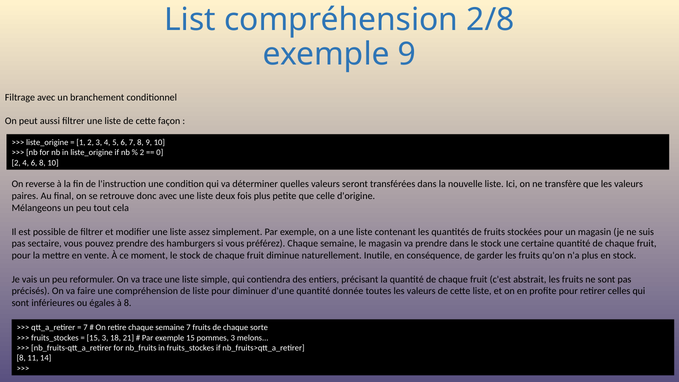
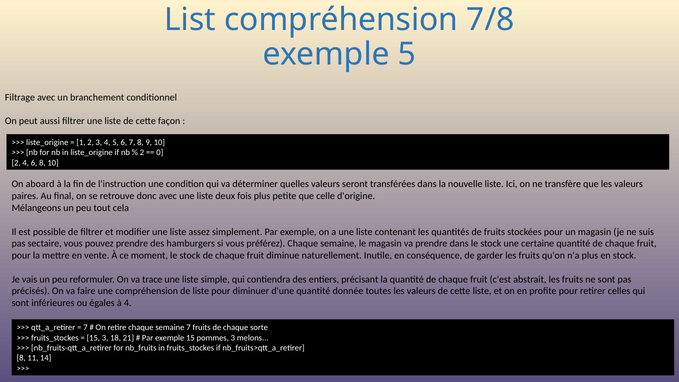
2/8: 2/8 -> 7/8
exemple 9: 9 -> 5
reverse: reverse -> aboard
à 8: 8 -> 4
